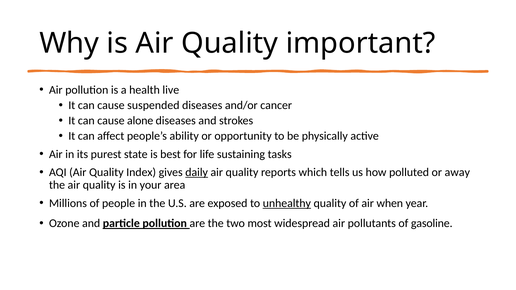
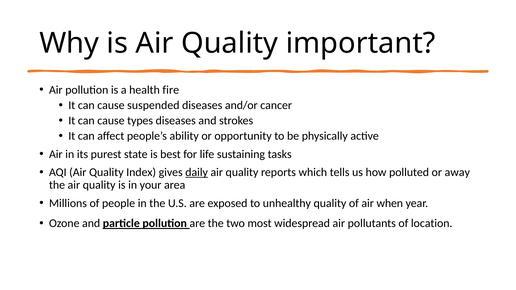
live: live -> fire
alone: alone -> types
unhealthy underline: present -> none
gasoline: gasoline -> location
